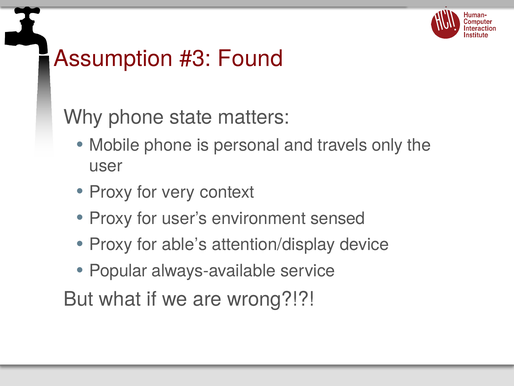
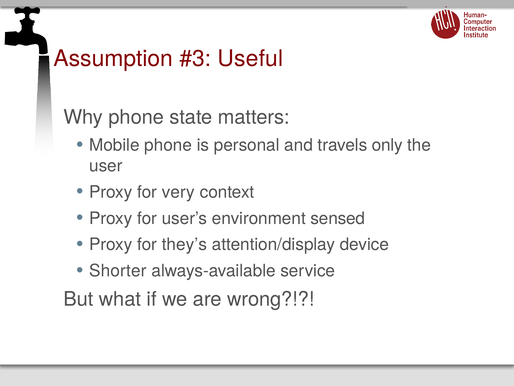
Found: Found -> Useful
able’s: able’s -> they’s
Popular: Popular -> Shorter
